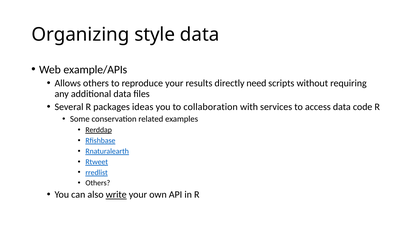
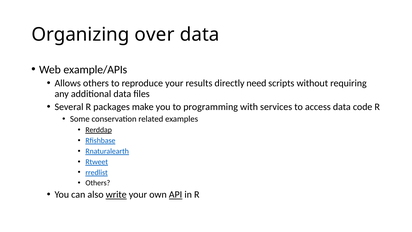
style: style -> over
ideas: ideas -> make
collaboration: collaboration -> programming
API underline: none -> present
